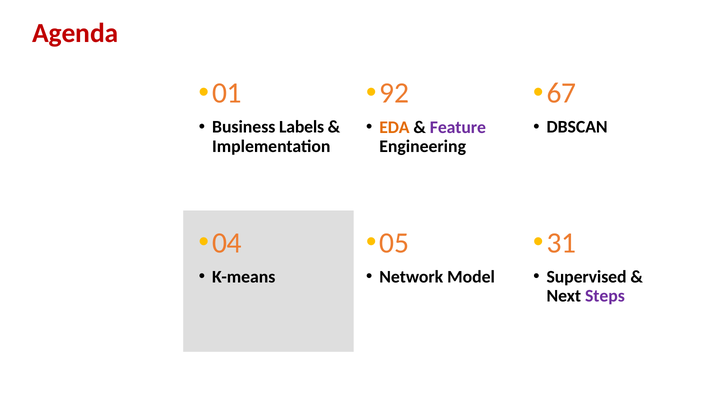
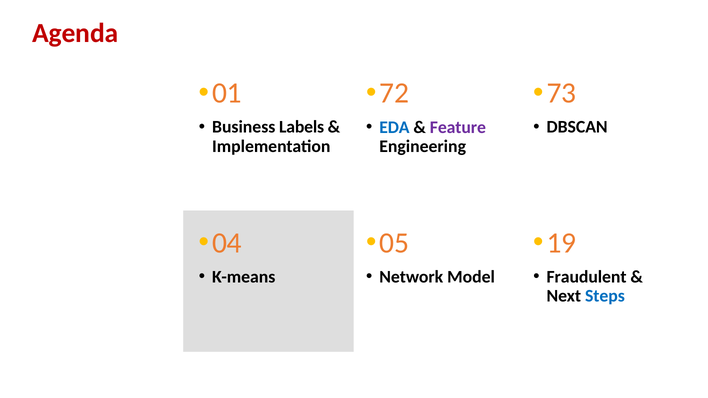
92: 92 -> 72
67: 67 -> 73
EDA colour: orange -> blue
31: 31 -> 19
Supervised: Supervised -> Fraudulent
Steps colour: purple -> blue
